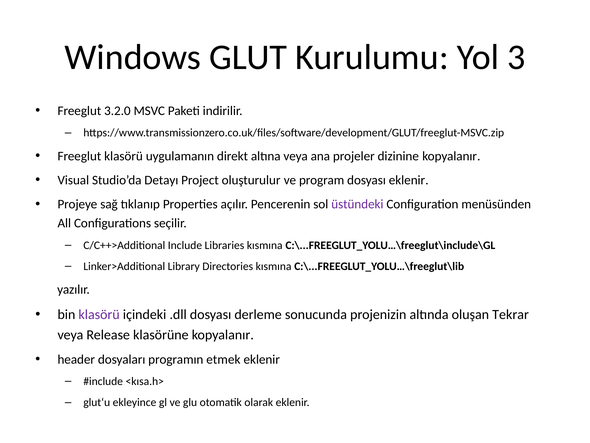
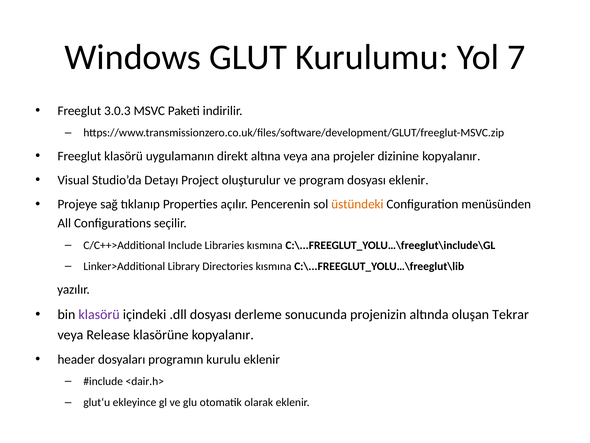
3: 3 -> 7
3.2.0: 3.2.0 -> 3.0.3
üstündeki colour: purple -> orange
etmek: etmek -> kurulu
<kısa.h>: <kısa.h> -> <dair.h>
